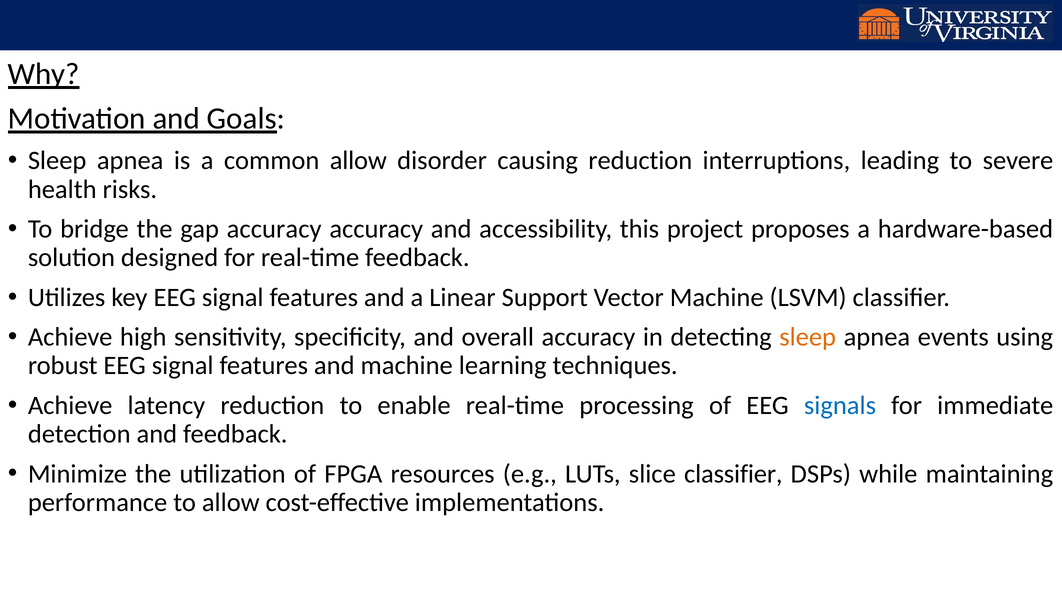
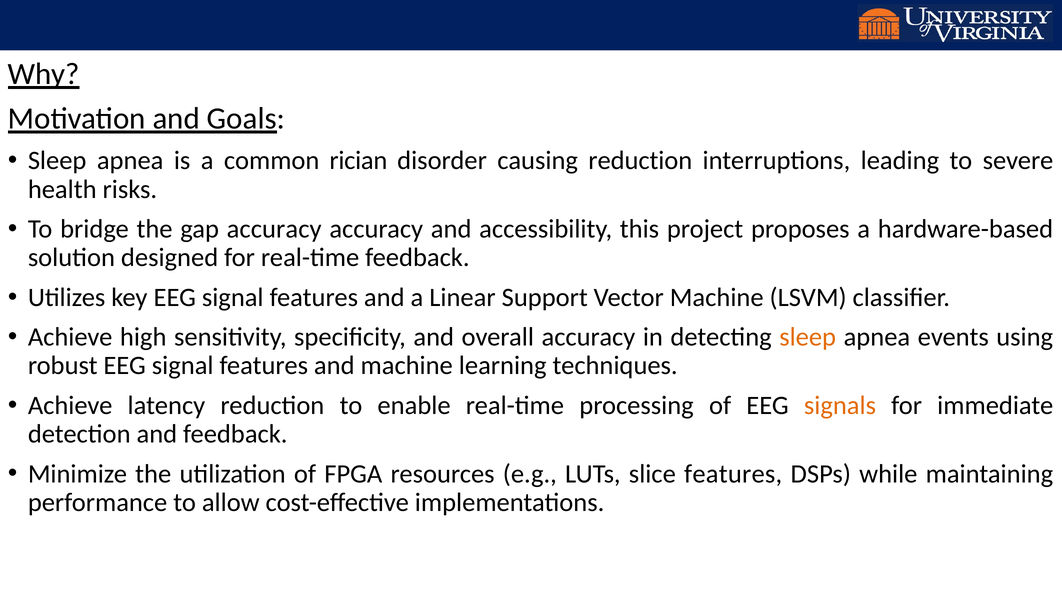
common allow: allow -> rician
signals colour: blue -> orange
slice classifier: classifier -> features
